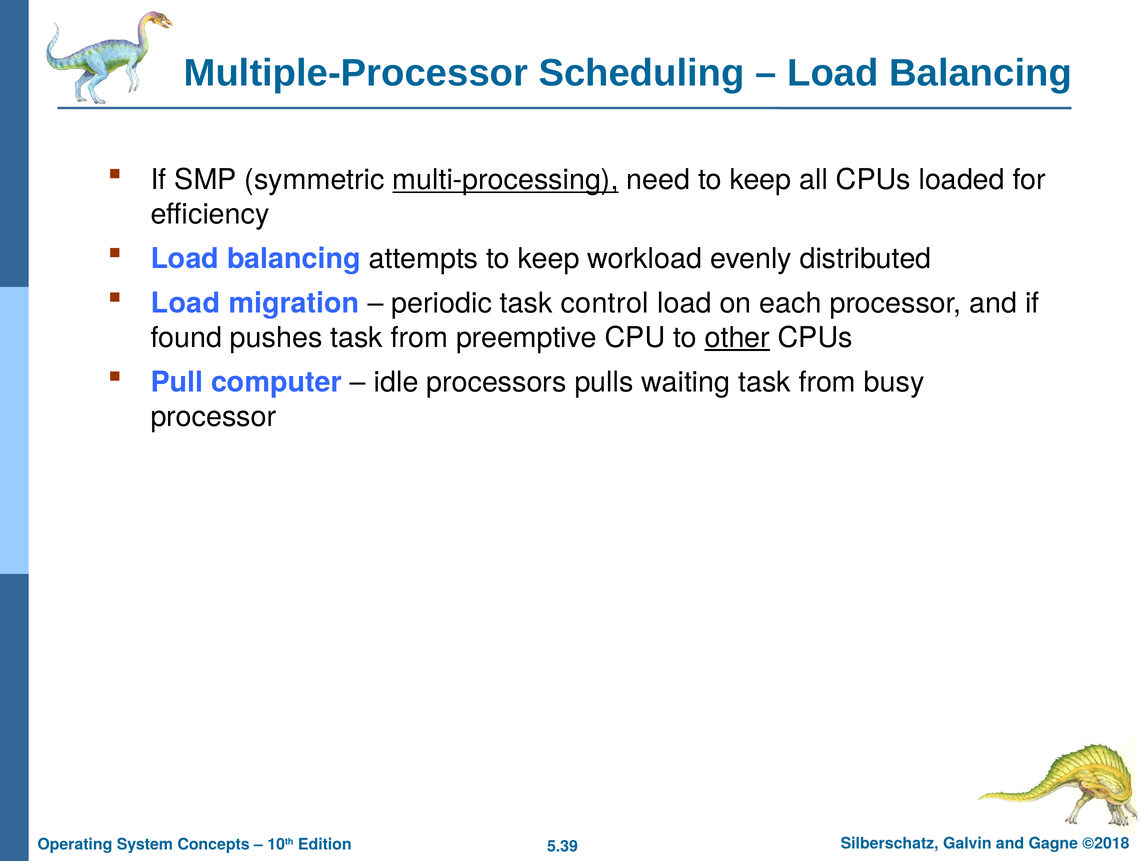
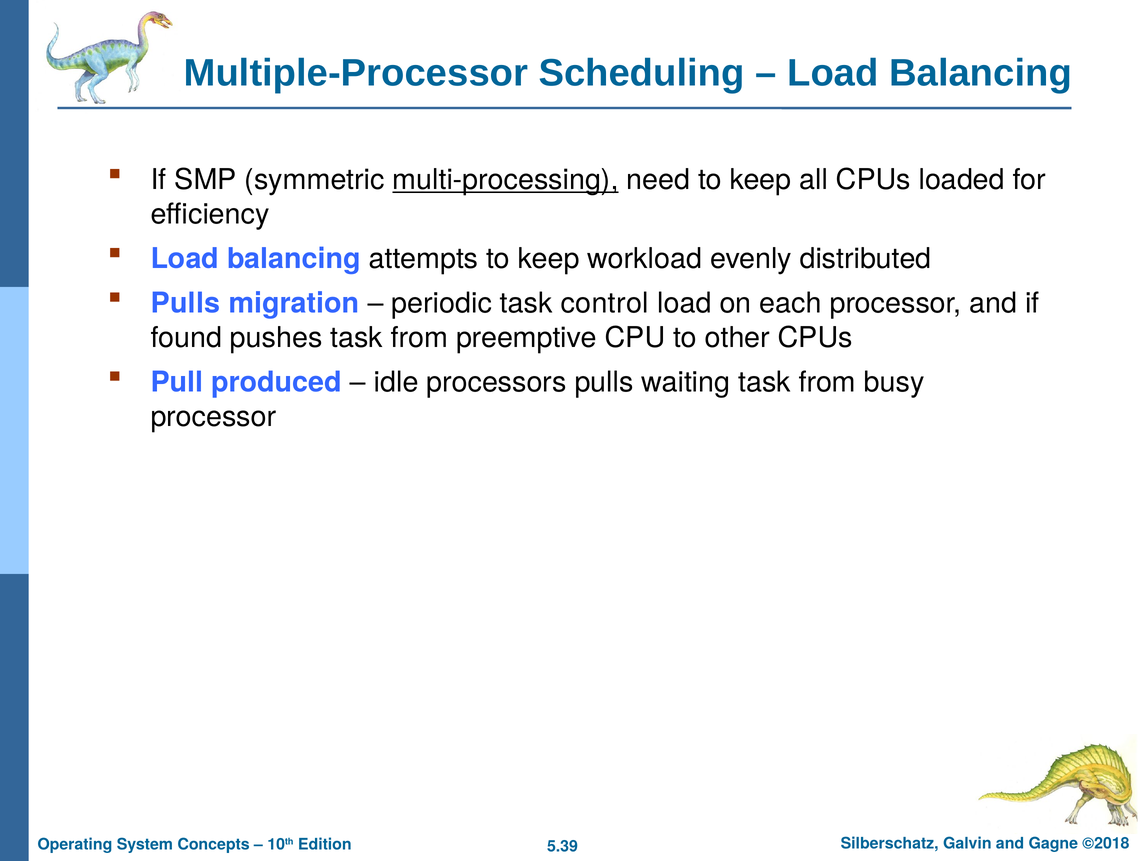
Load at (186, 303): Load -> Pulls
other underline: present -> none
computer: computer -> produced
